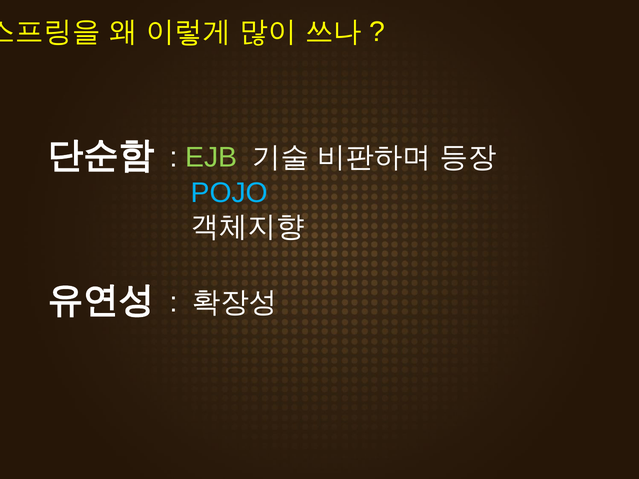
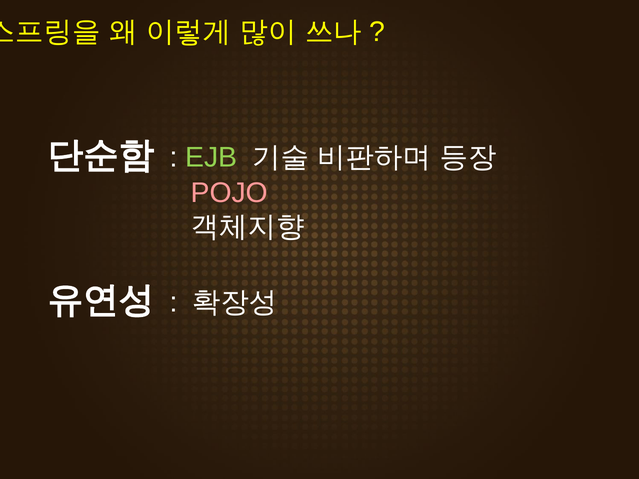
POJO colour: light blue -> pink
